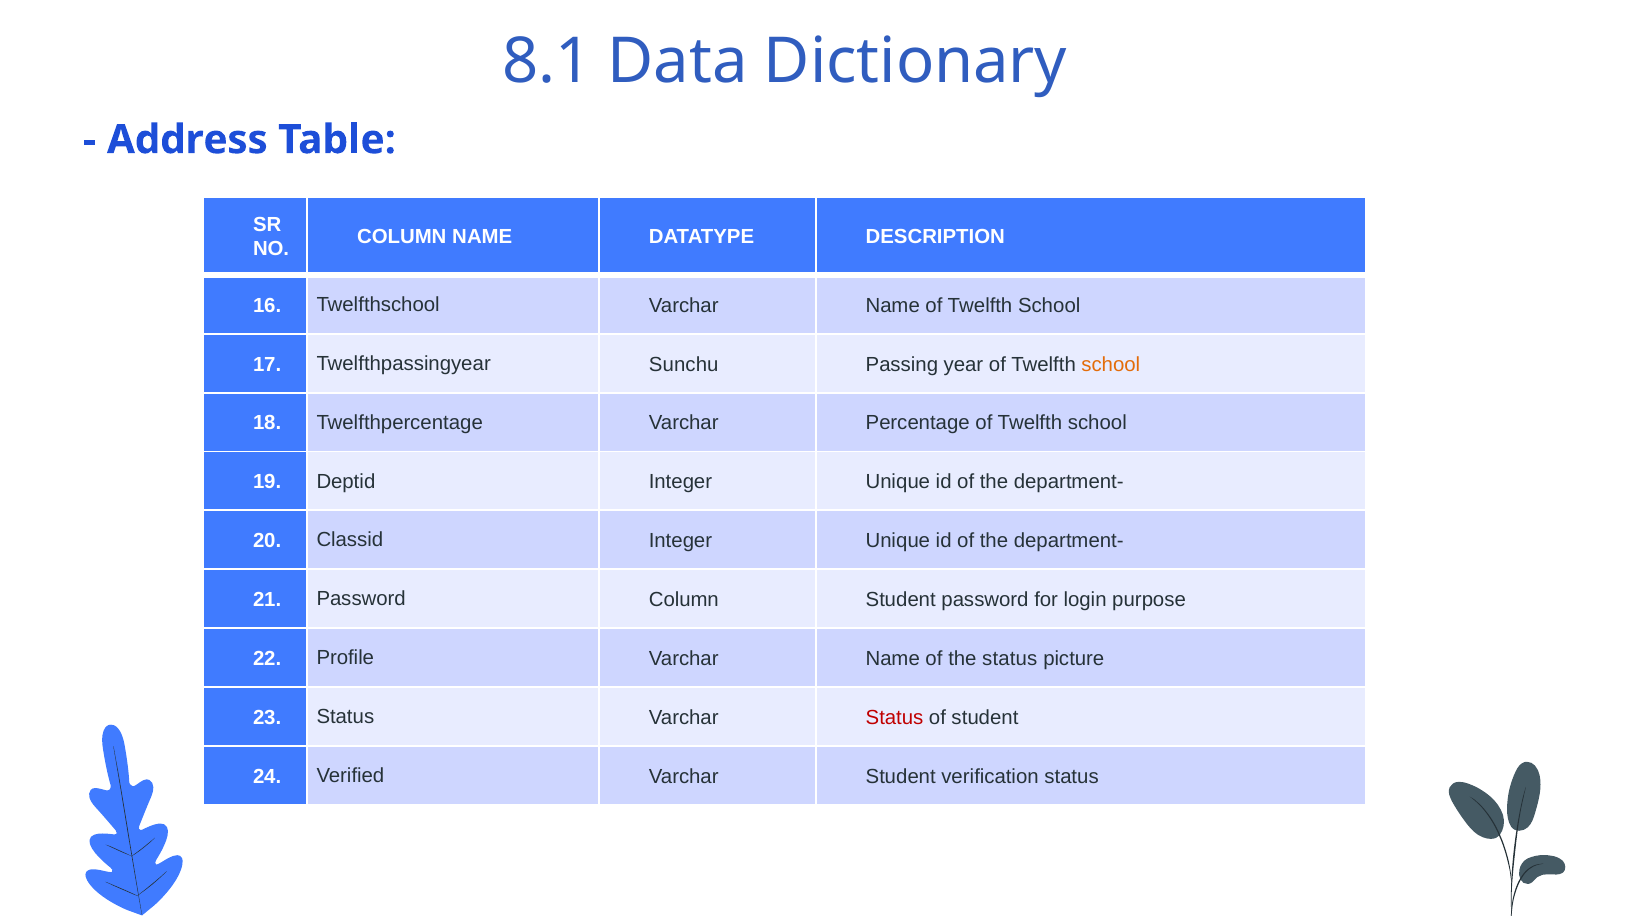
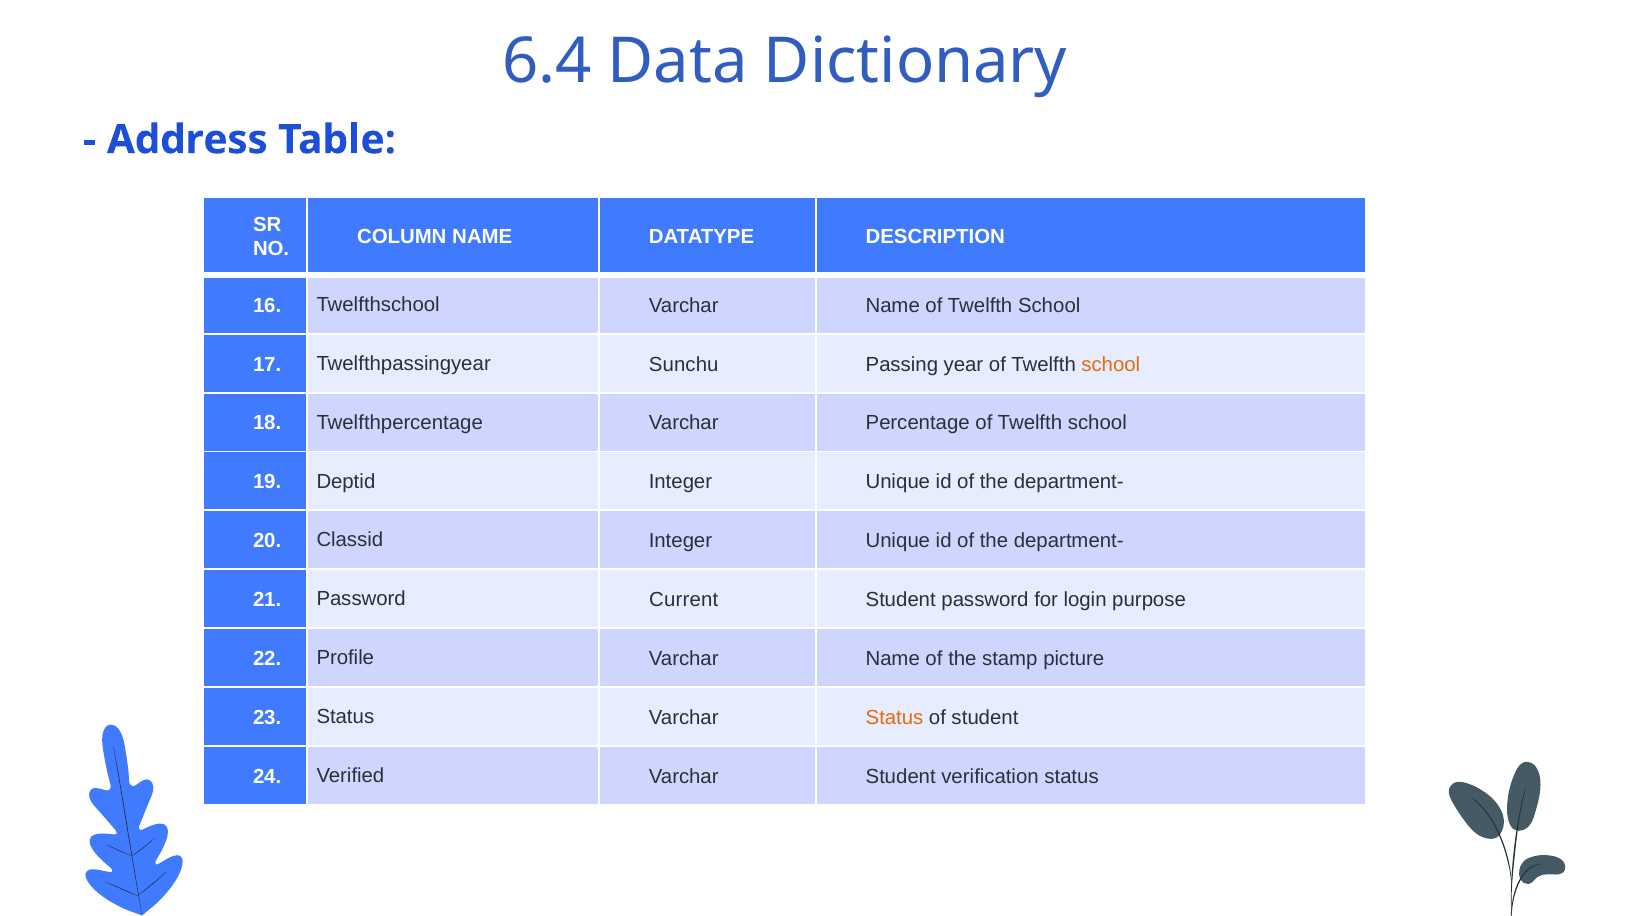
8.1: 8.1 -> 6.4
Password Column: Column -> Current
the status: status -> stamp
Status at (895, 718) colour: red -> orange
